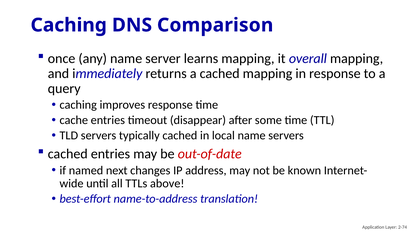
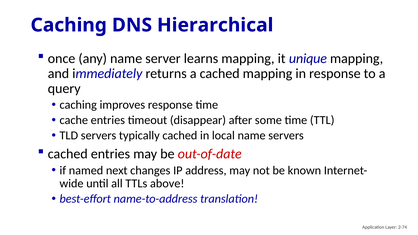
Comparison: Comparison -> Hierarchical
overall: overall -> unique
